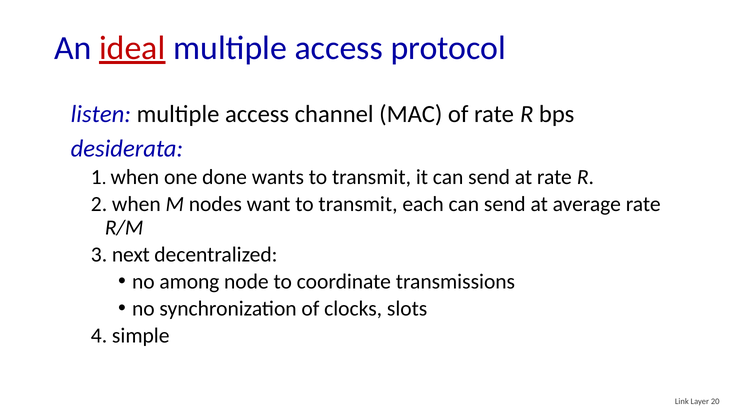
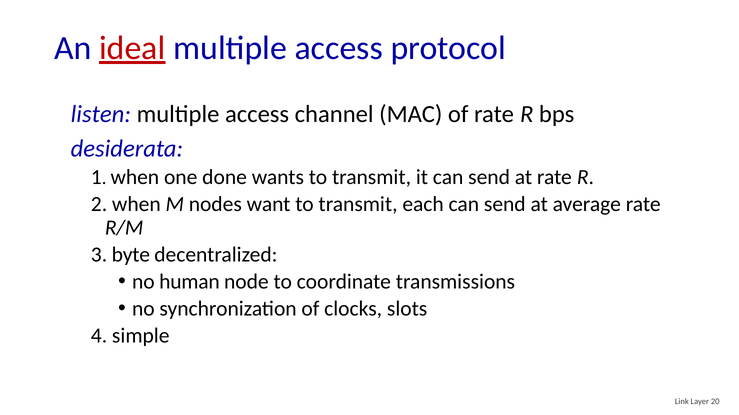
next: next -> byte
among: among -> human
